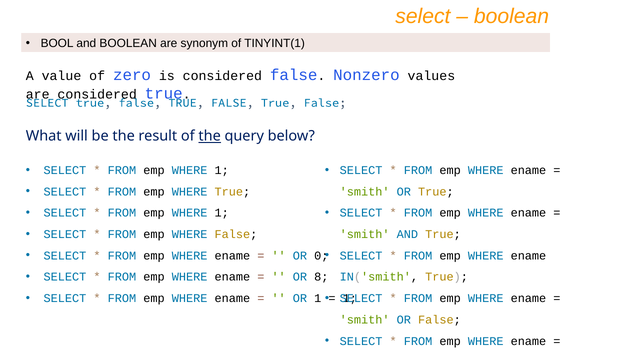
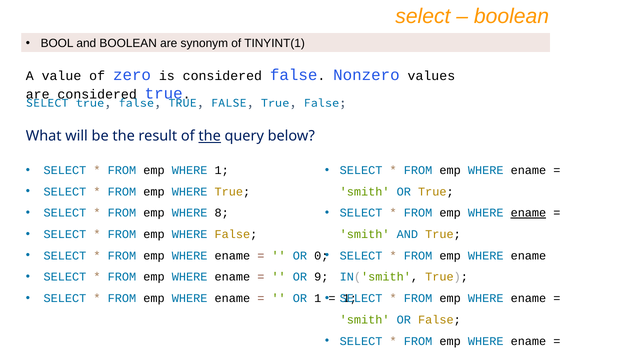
1 at (222, 213): 1 -> 8
ename at (528, 213) underline: none -> present
8: 8 -> 9
